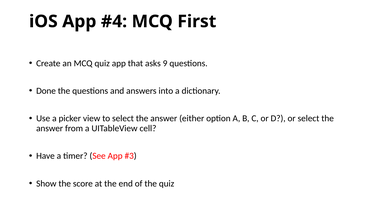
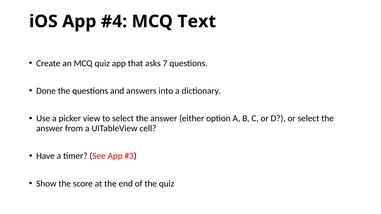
First: First -> Text
9: 9 -> 7
